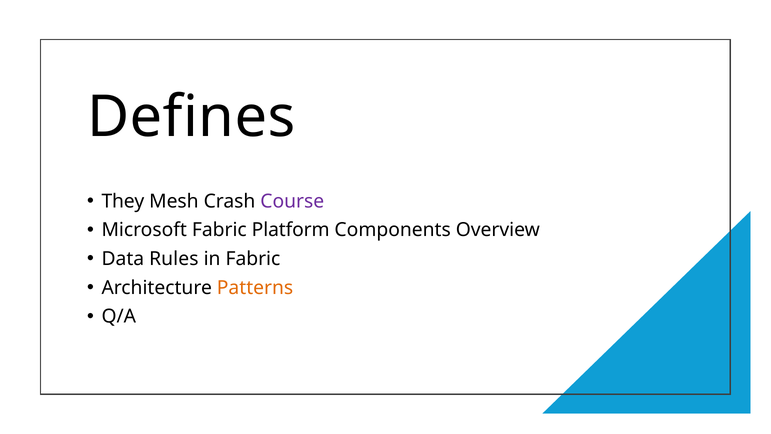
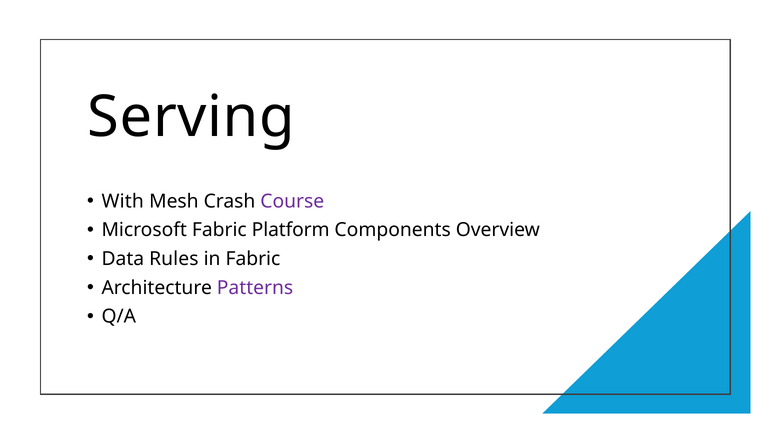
Defines: Defines -> Serving
They: They -> With
Patterns colour: orange -> purple
